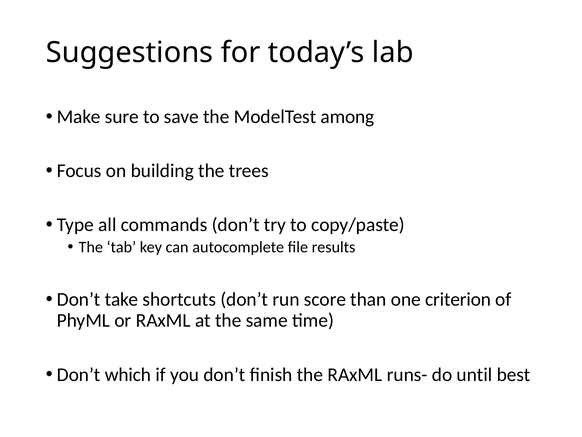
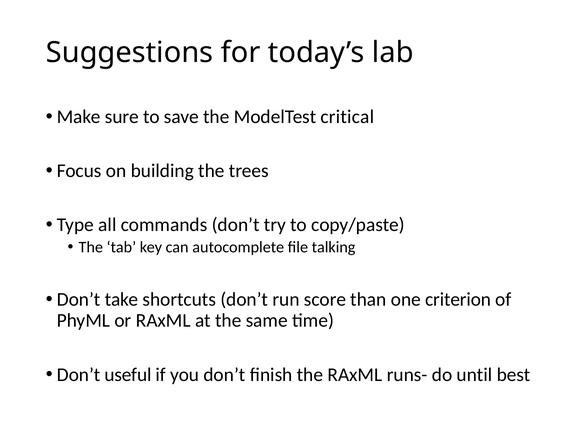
among: among -> critical
results: results -> talking
which: which -> useful
